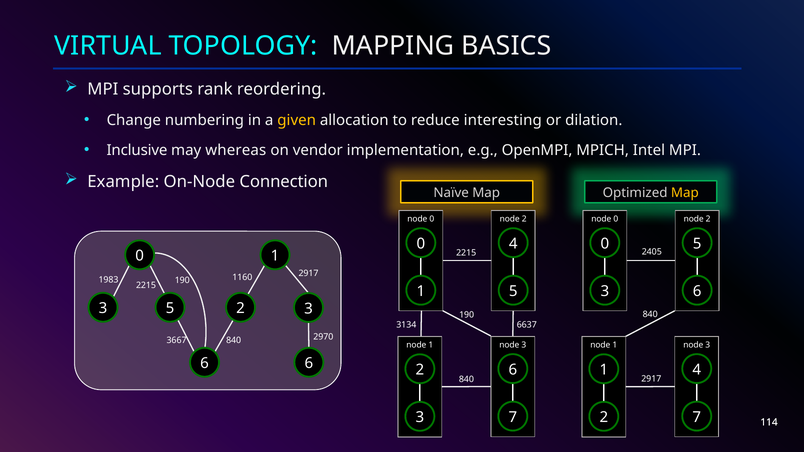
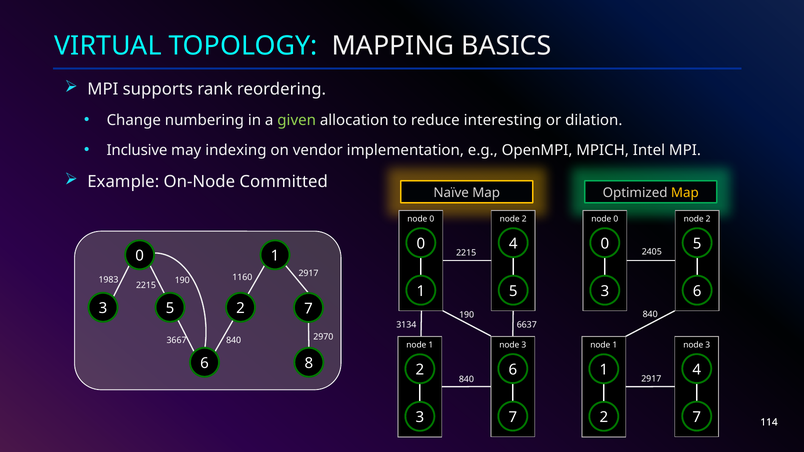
given colour: yellow -> light green
whereas: whereas -> indexing
Connection: Connection -> Committed
3 3: 3 -> 7
6 6: 6 -> 8
